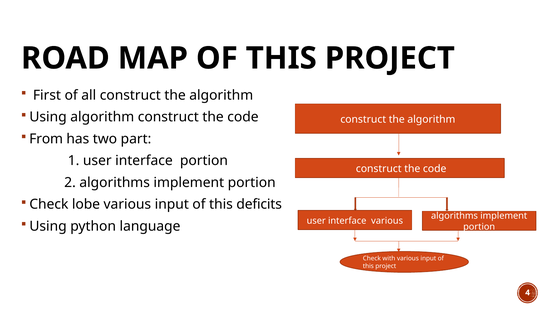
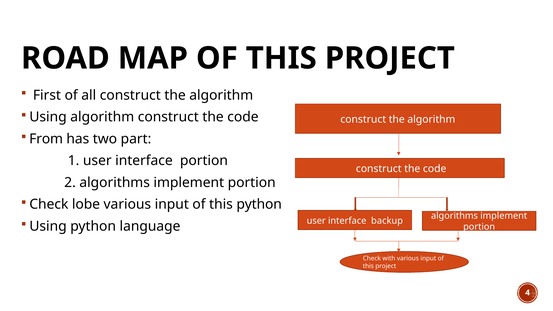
this deficits: deficits -> python
interface various: various -> backup
